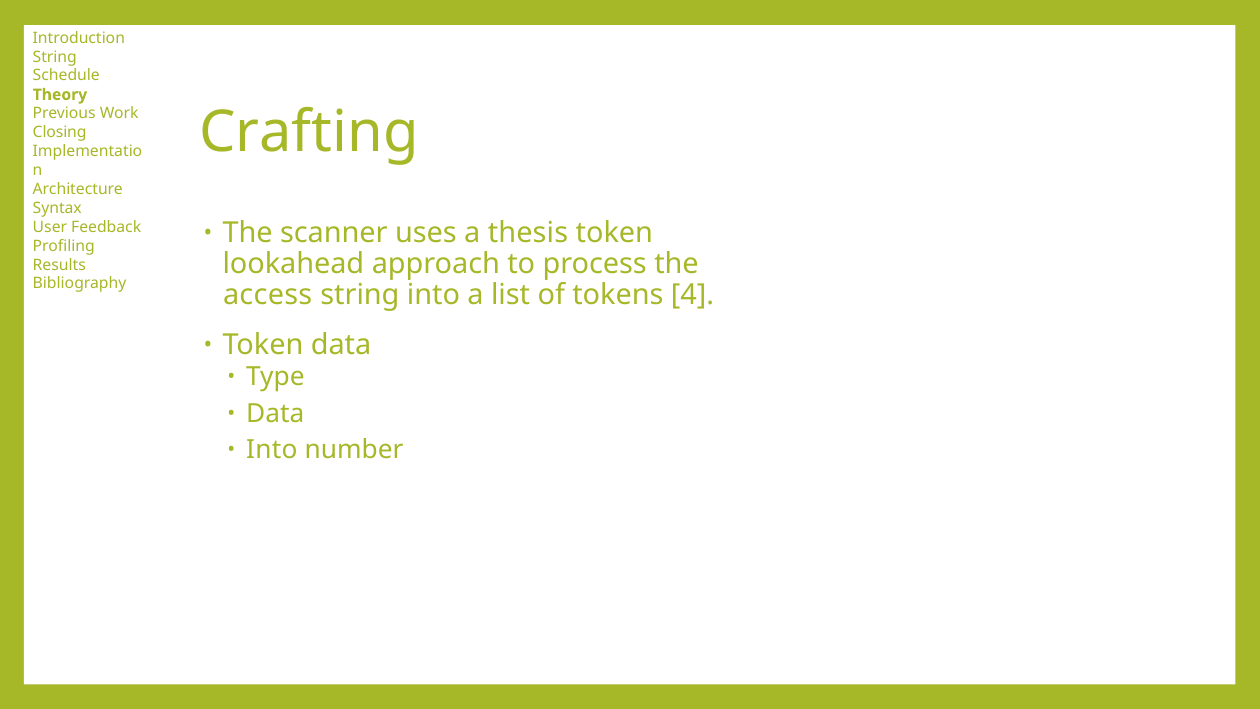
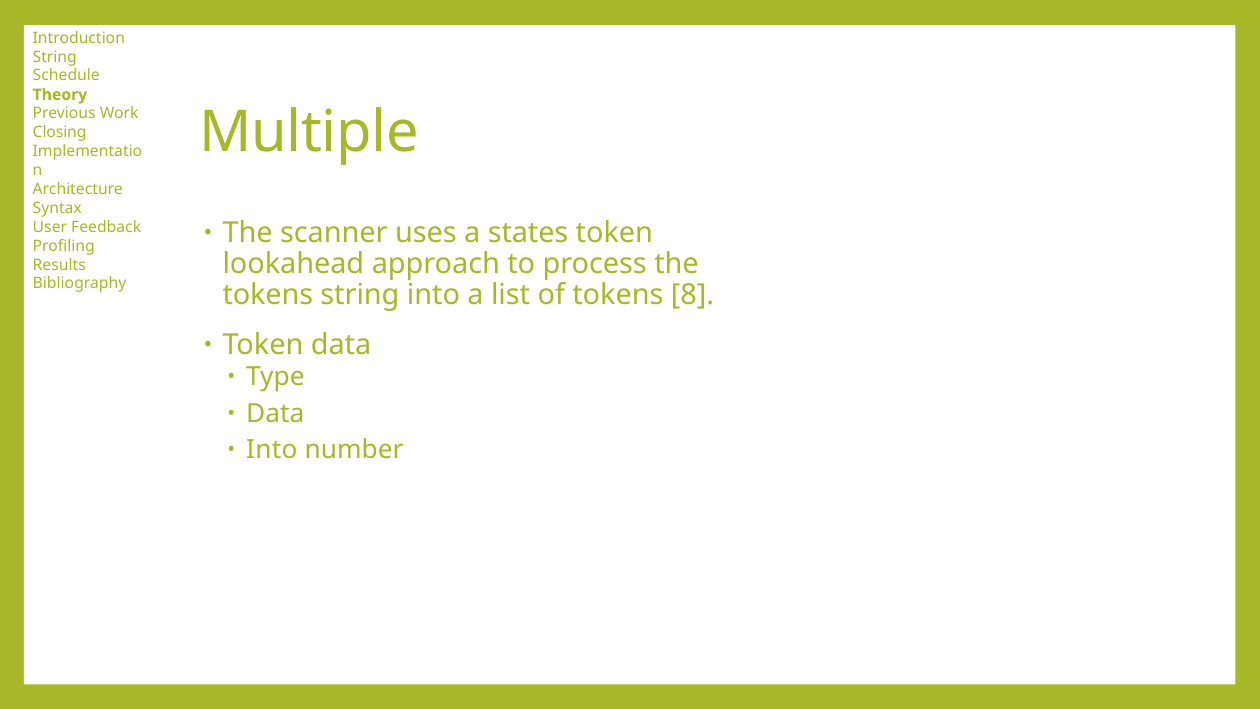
Crafting: Crafting -> Multiple
thesis: thesis -> states
access at (268, 295): access -> tokens
4: 4 -> 8
